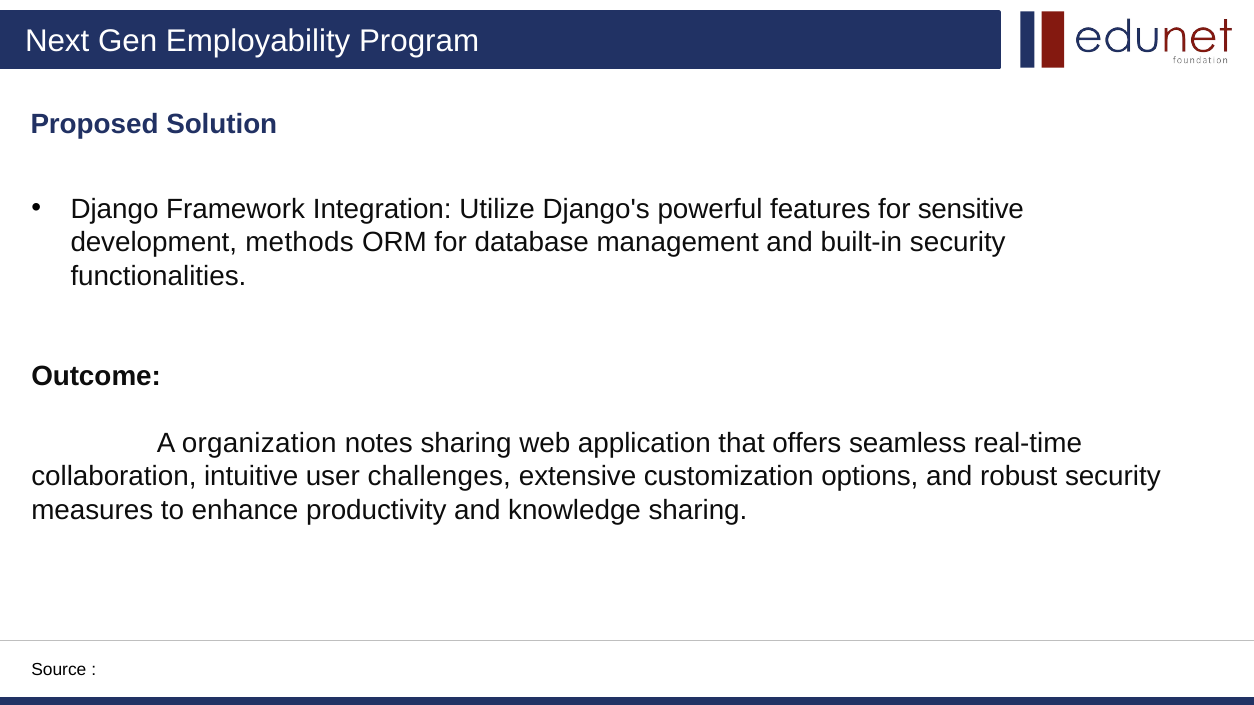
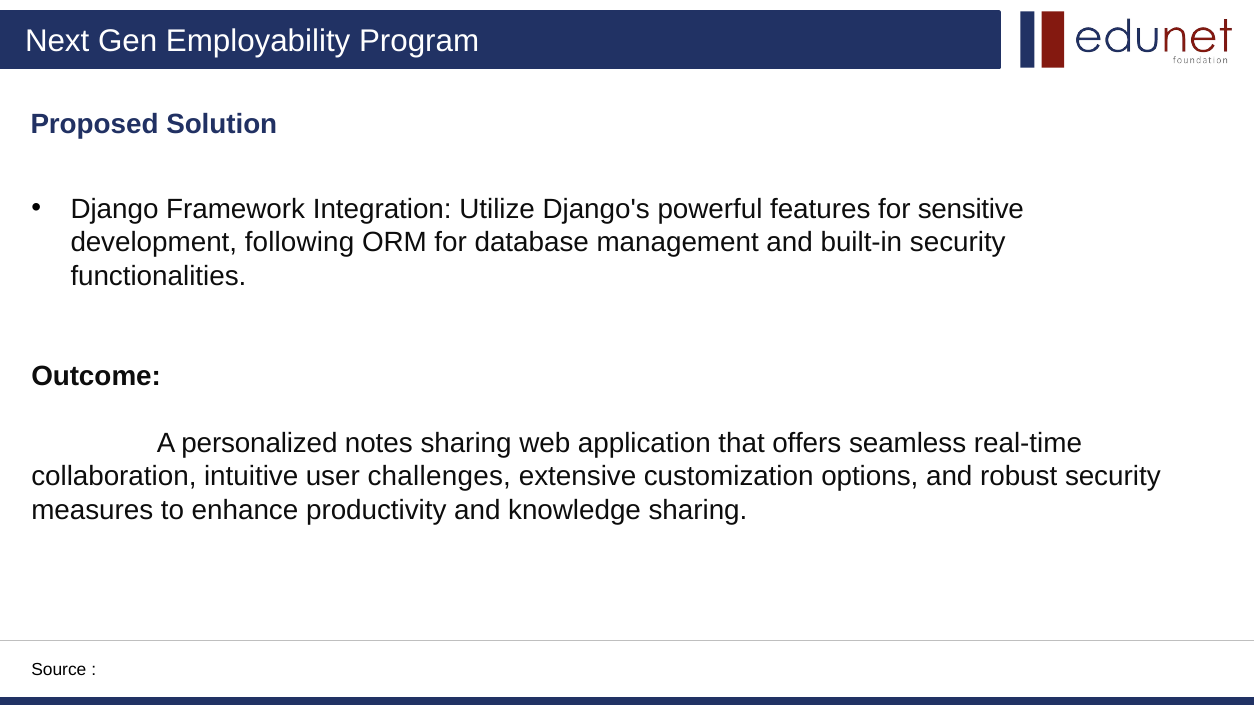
methods: methods -> following
organization: organization -> personalized
